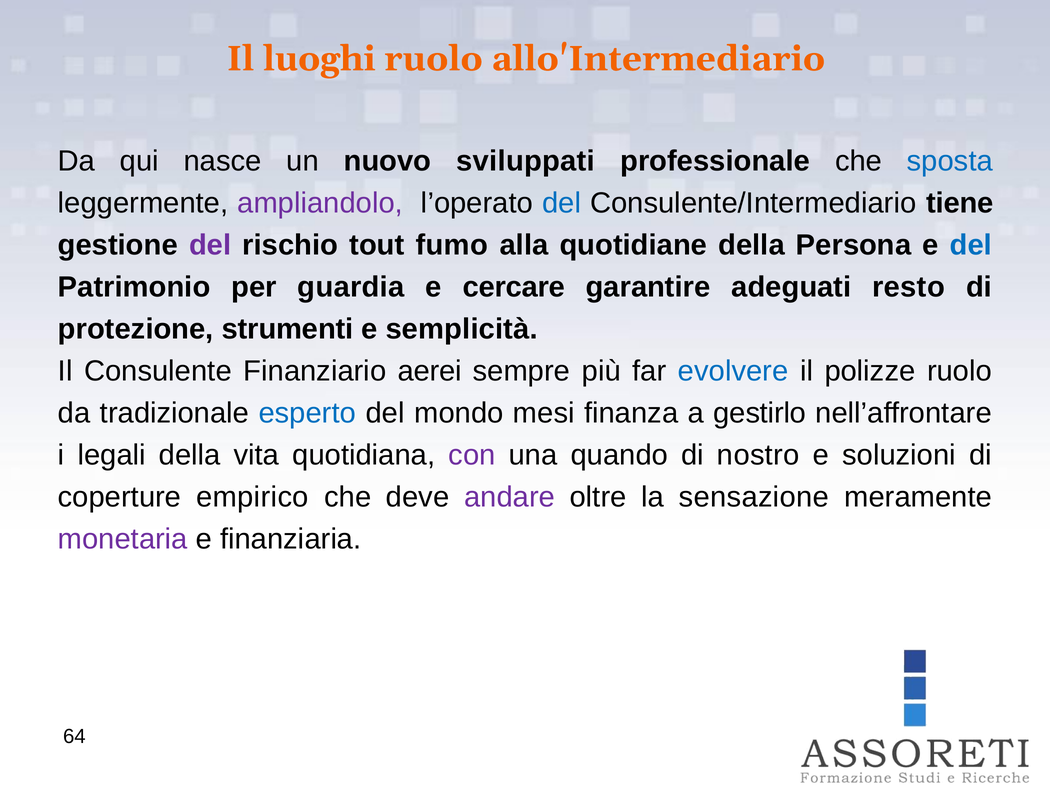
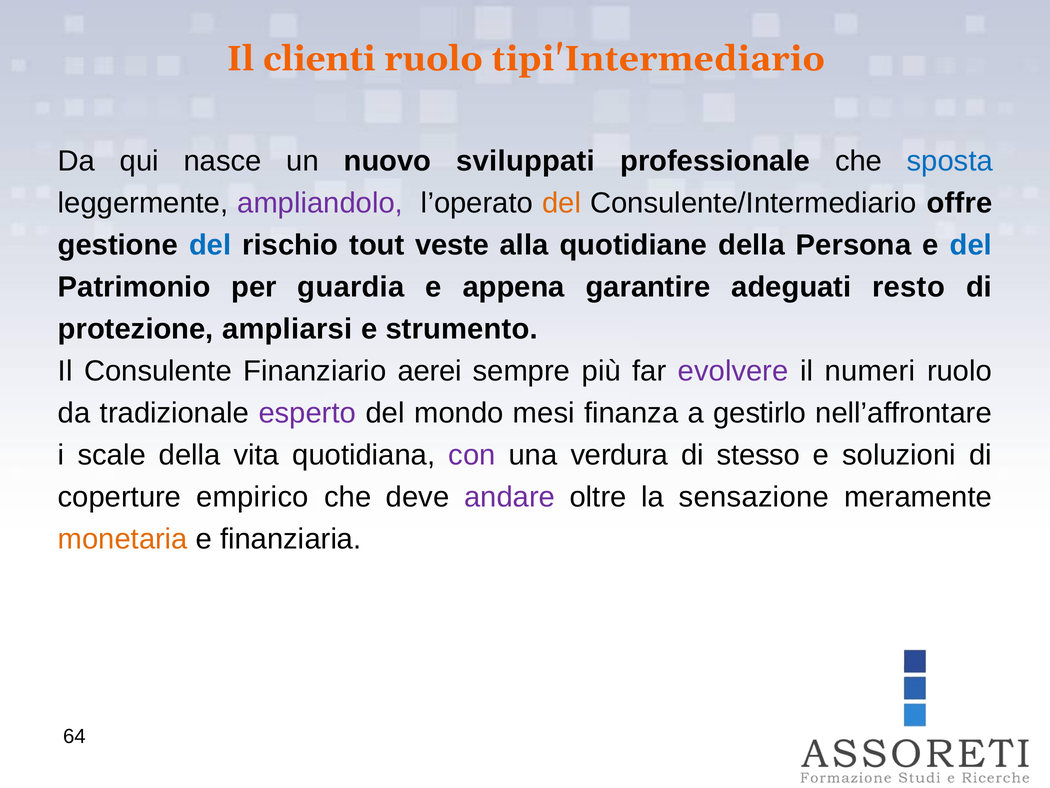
luoghi: luoghi -> clienti
allo'Intermediario: allo'Intermediario -> tipi'Intermediario
del at (562, 203) colour: blue -> orange
tiene: tiene -> offre
del at (210, 245) colour: purple -> blue
fumo: fumo -> veste
cercare: cercare -> appena
strumenti: strumenti -> ampliarsi
semplicità: semplicità -> strumento
evolvere colour: blue -> purple
polizze: polizze -> numeri
esperto colour: blue -> purple
legali: legali -> scale
quando: quando -> verdura
nostro: nostro -> stesso
monetaria colour: purple -> orange
